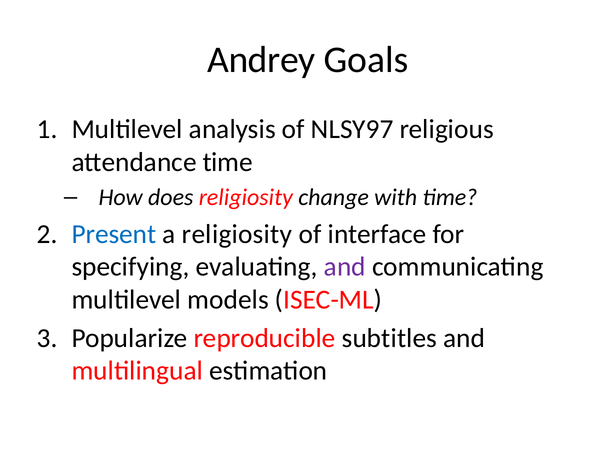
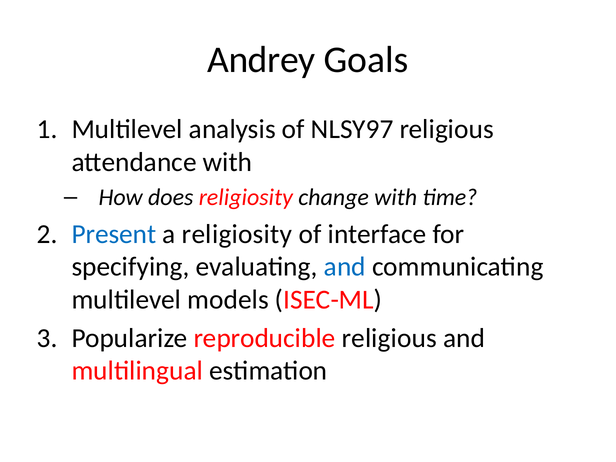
attendance time: time -> with
and at (345, 267) colour: purple -> blue
reproducible subtitles: subtitles -> religious
